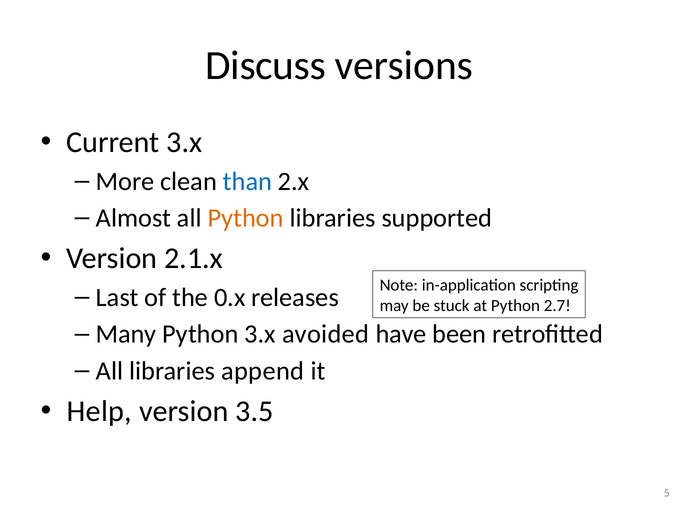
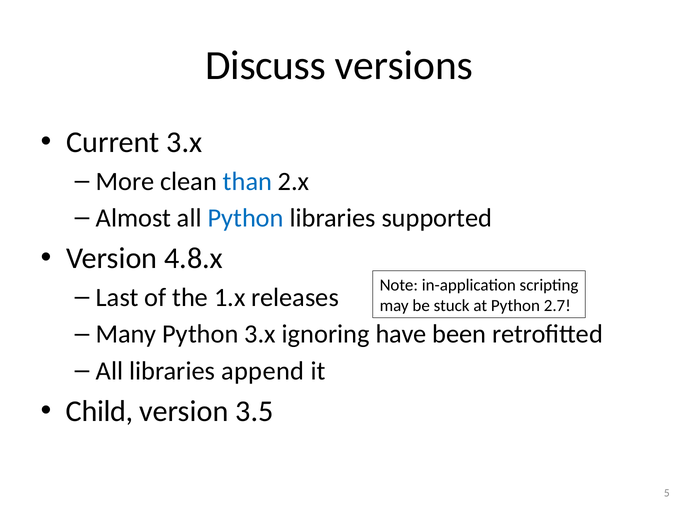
Python at (246, 218) colour: orange -> blue
2.1.x: 2.1.x -> 4.8.x
0.x: 0.x -> 1.x
avoided: avoided -> ignoring
Help: Help -> Child
